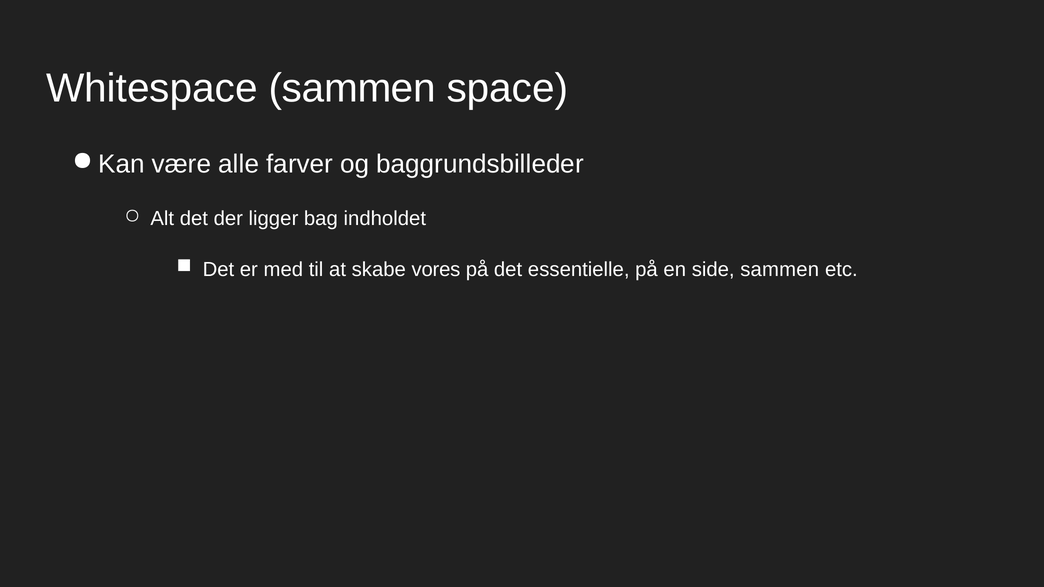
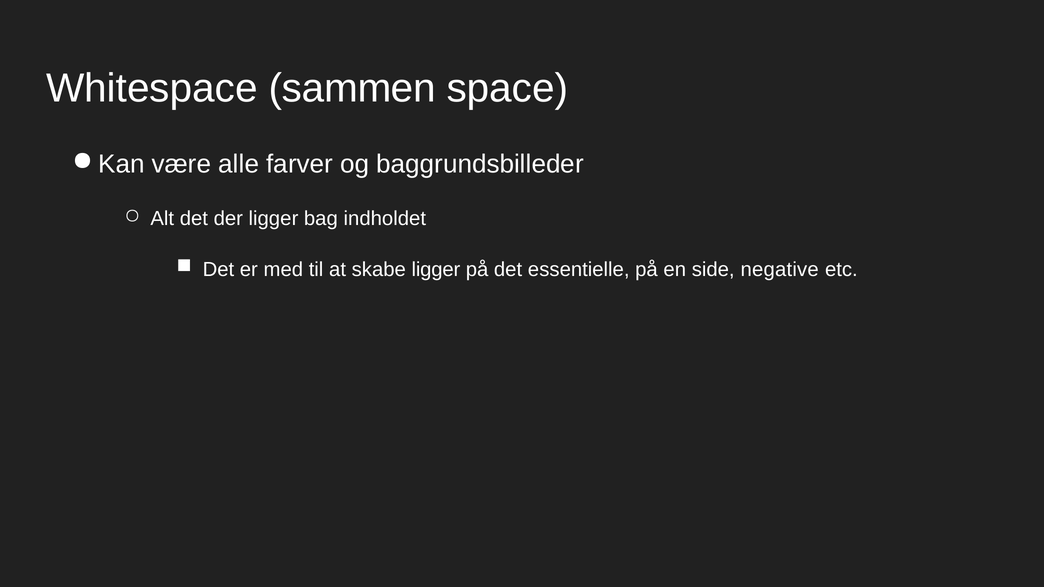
skabe vores: vores -> ligger
side sammen: sammen -> negative
